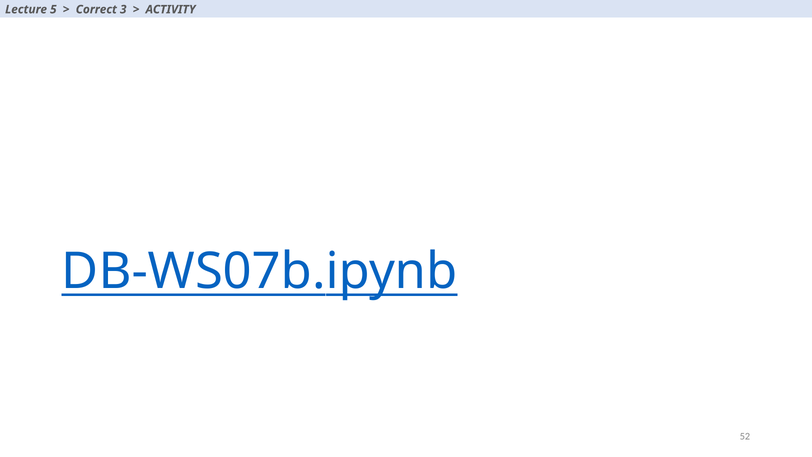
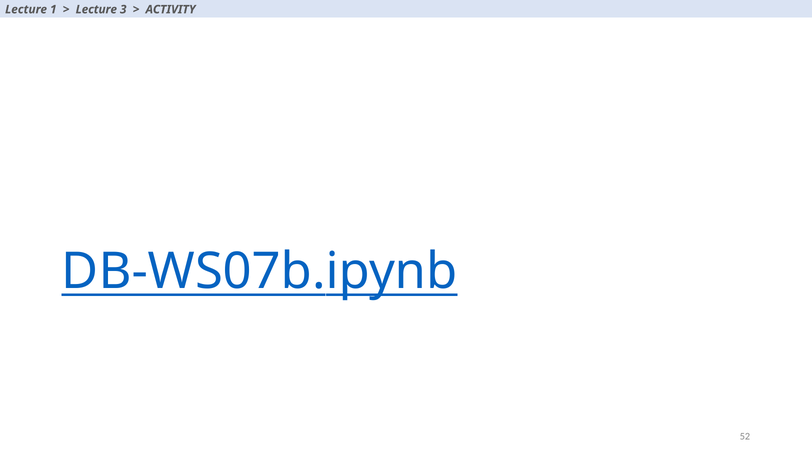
5: 5 -> 1
Correct at (96, 9): Correct -> Lecture
